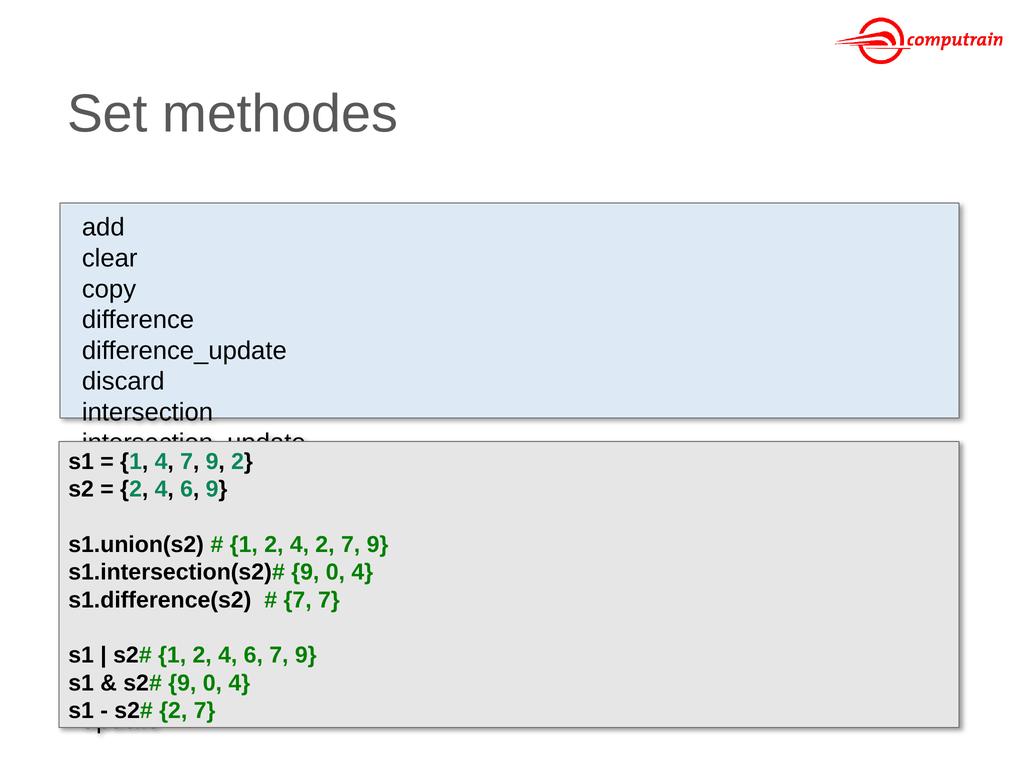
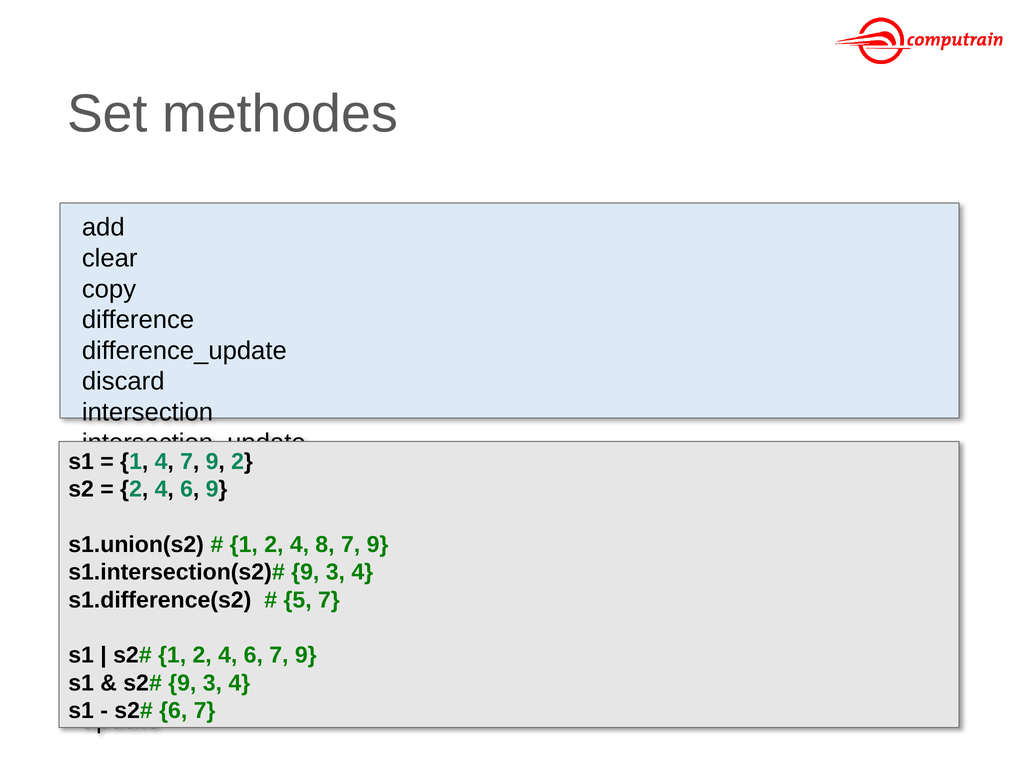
4 2: 2 -> 8
0 at (335, 572): 0 -> 3
7 at (298, 600): 7 -> 5
0 at (212, 683): 0 -> 3
2 at (173, 710): 2 -> 6
